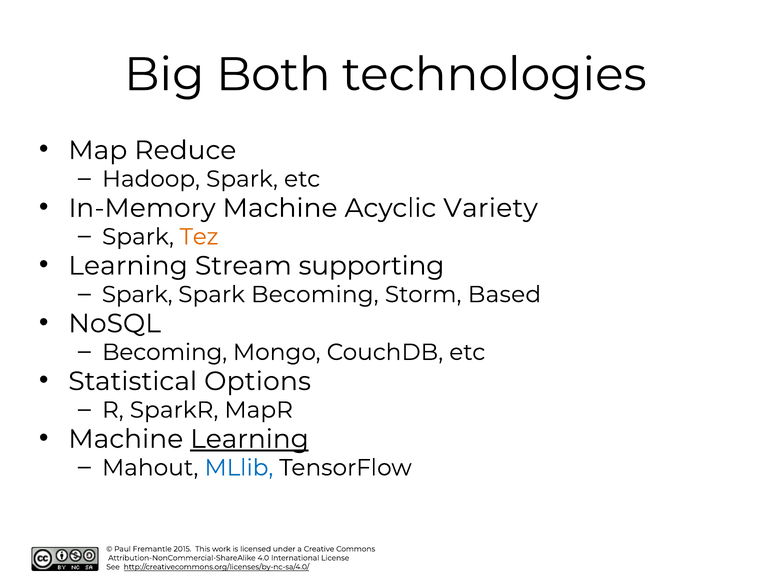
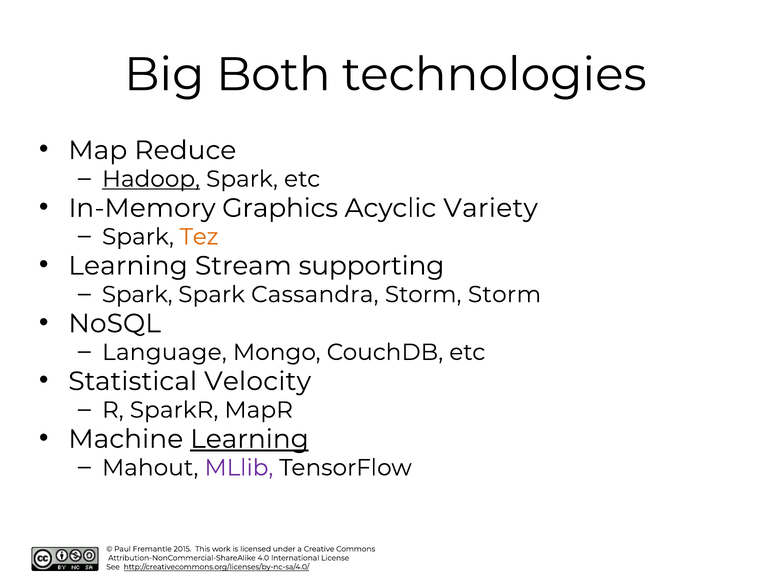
Hadoop underline: none -> present
In-Memory Machine: Machine -> Graphics
Spark Becoming: Becoming -> Cassandra
Storm Based: Based -> Storm
Becoming at (165, 352): Becoming -> Language
Options: Options -> Velocity
MLlib colour: blue -> purple
